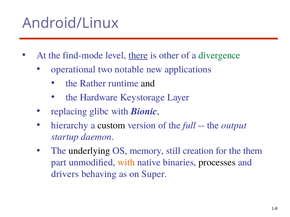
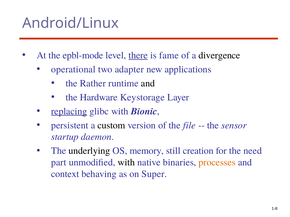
find-mode: find-mode -> epbl-mode
other: other -> fame
divergence colour: green -> black
notable: notable -> adapter
replacing underline: none -> present
hierarchy: hierarchy -> persistent
full: full -> file
output: output -> sensor
them: them -> need
with at (126, 163) colour: orange -> black
processes colour: black -> orange
drivers: drivers -> context
